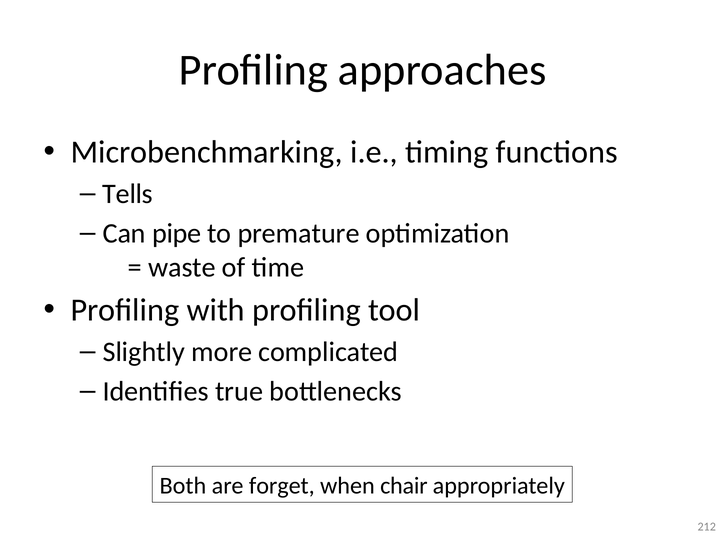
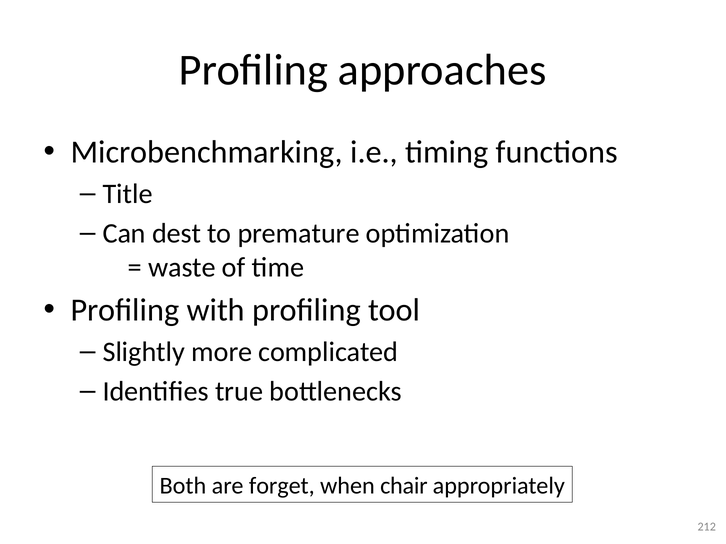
Tells: Tells -> Title
pipe: pipe -> dest
